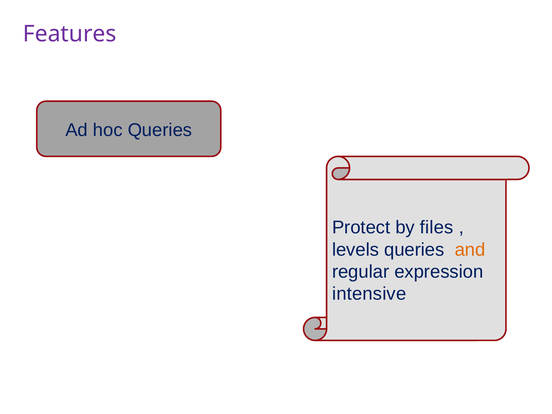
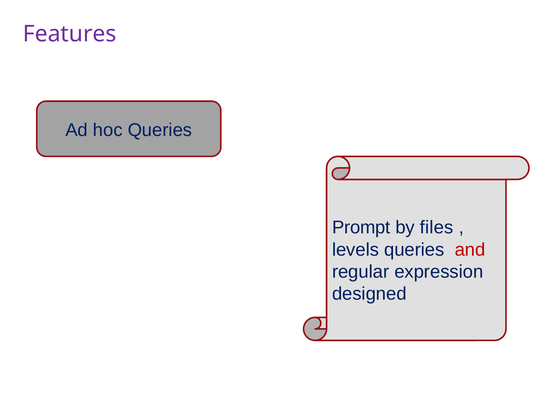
Protect: Protect -> Prompt
and colour: orange -> red
intensive: intensive -> designed
